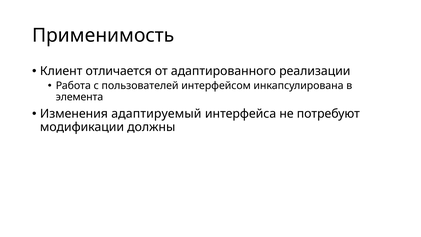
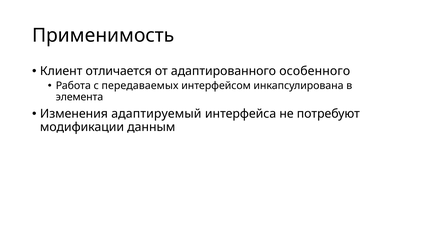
реализации: реализации -> особенного
пользователей: пользователей -> передаваемых
должны: должны -> данным
